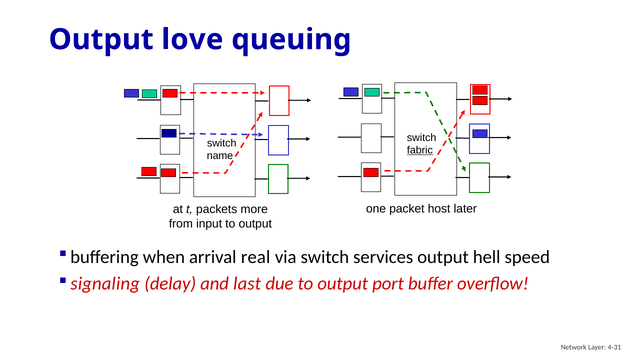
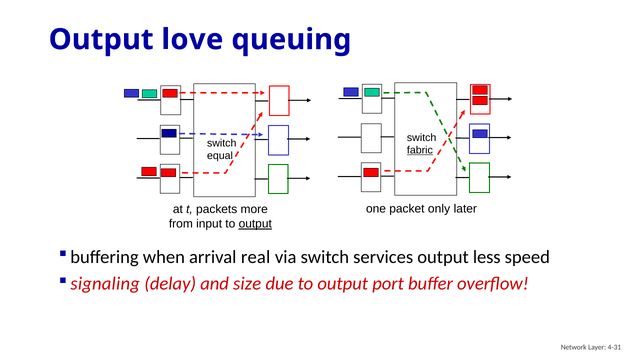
name: name -> equal
host: host -> only
output at (255, 224) underline: none -> present
hell: hell -> less
last: last -> size
